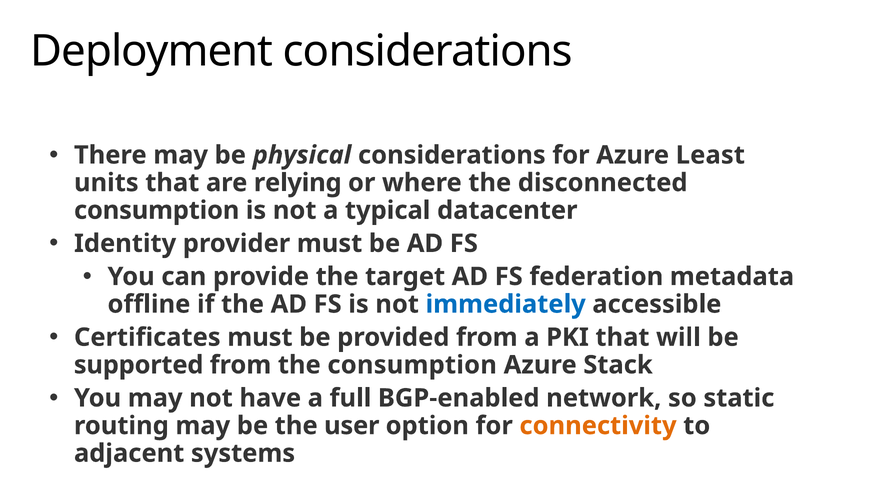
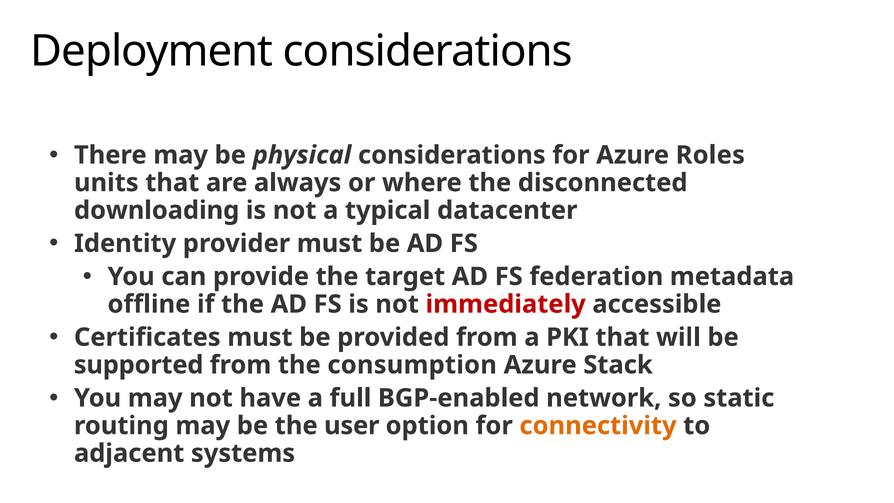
Least: Least -> Roles
relying: relying -> always
consumption at (157, 210): consumption -> downloading
immediately colour: blue -> red
